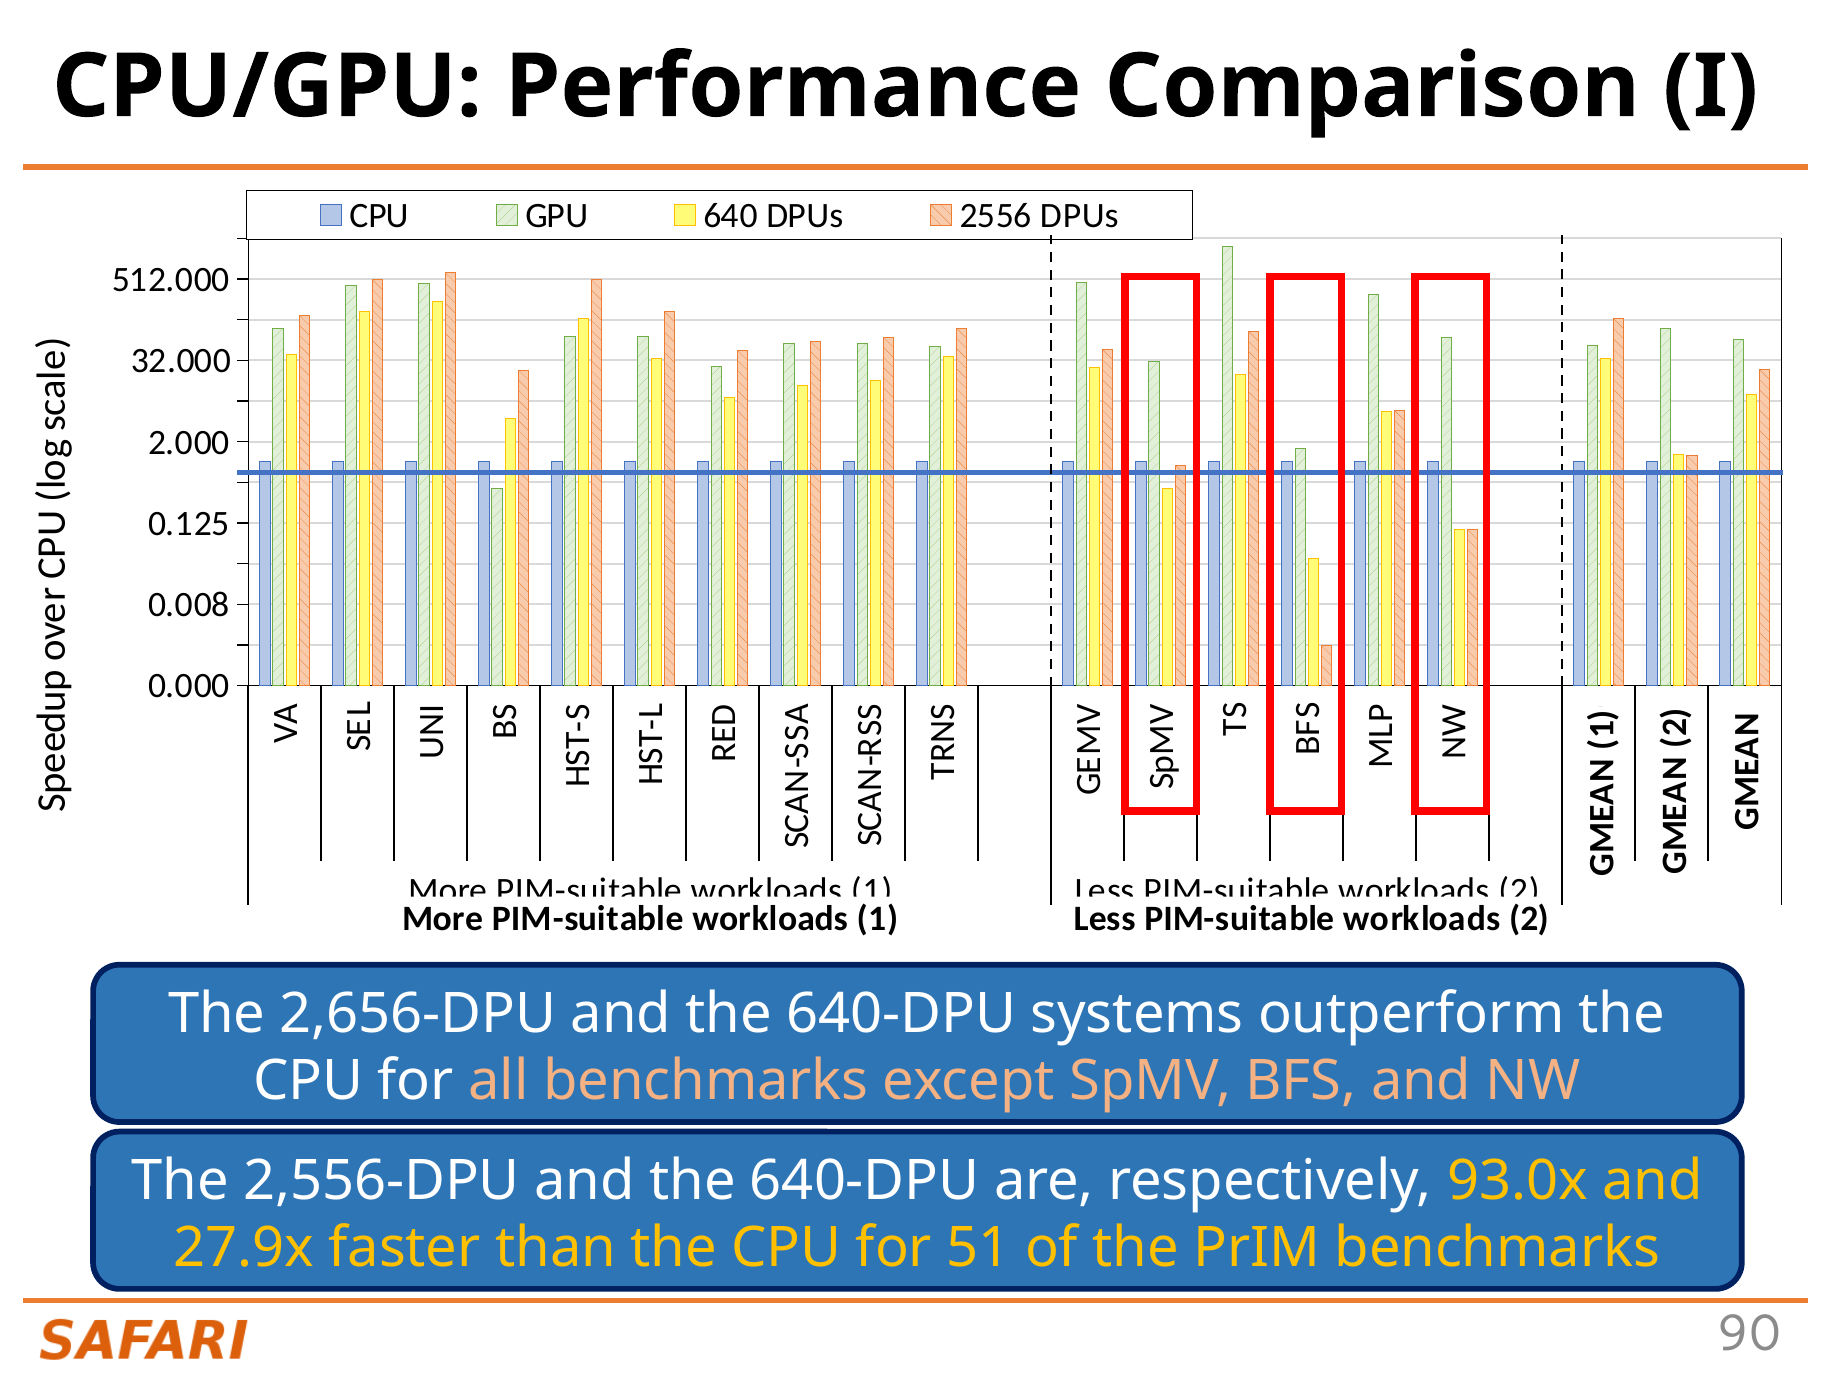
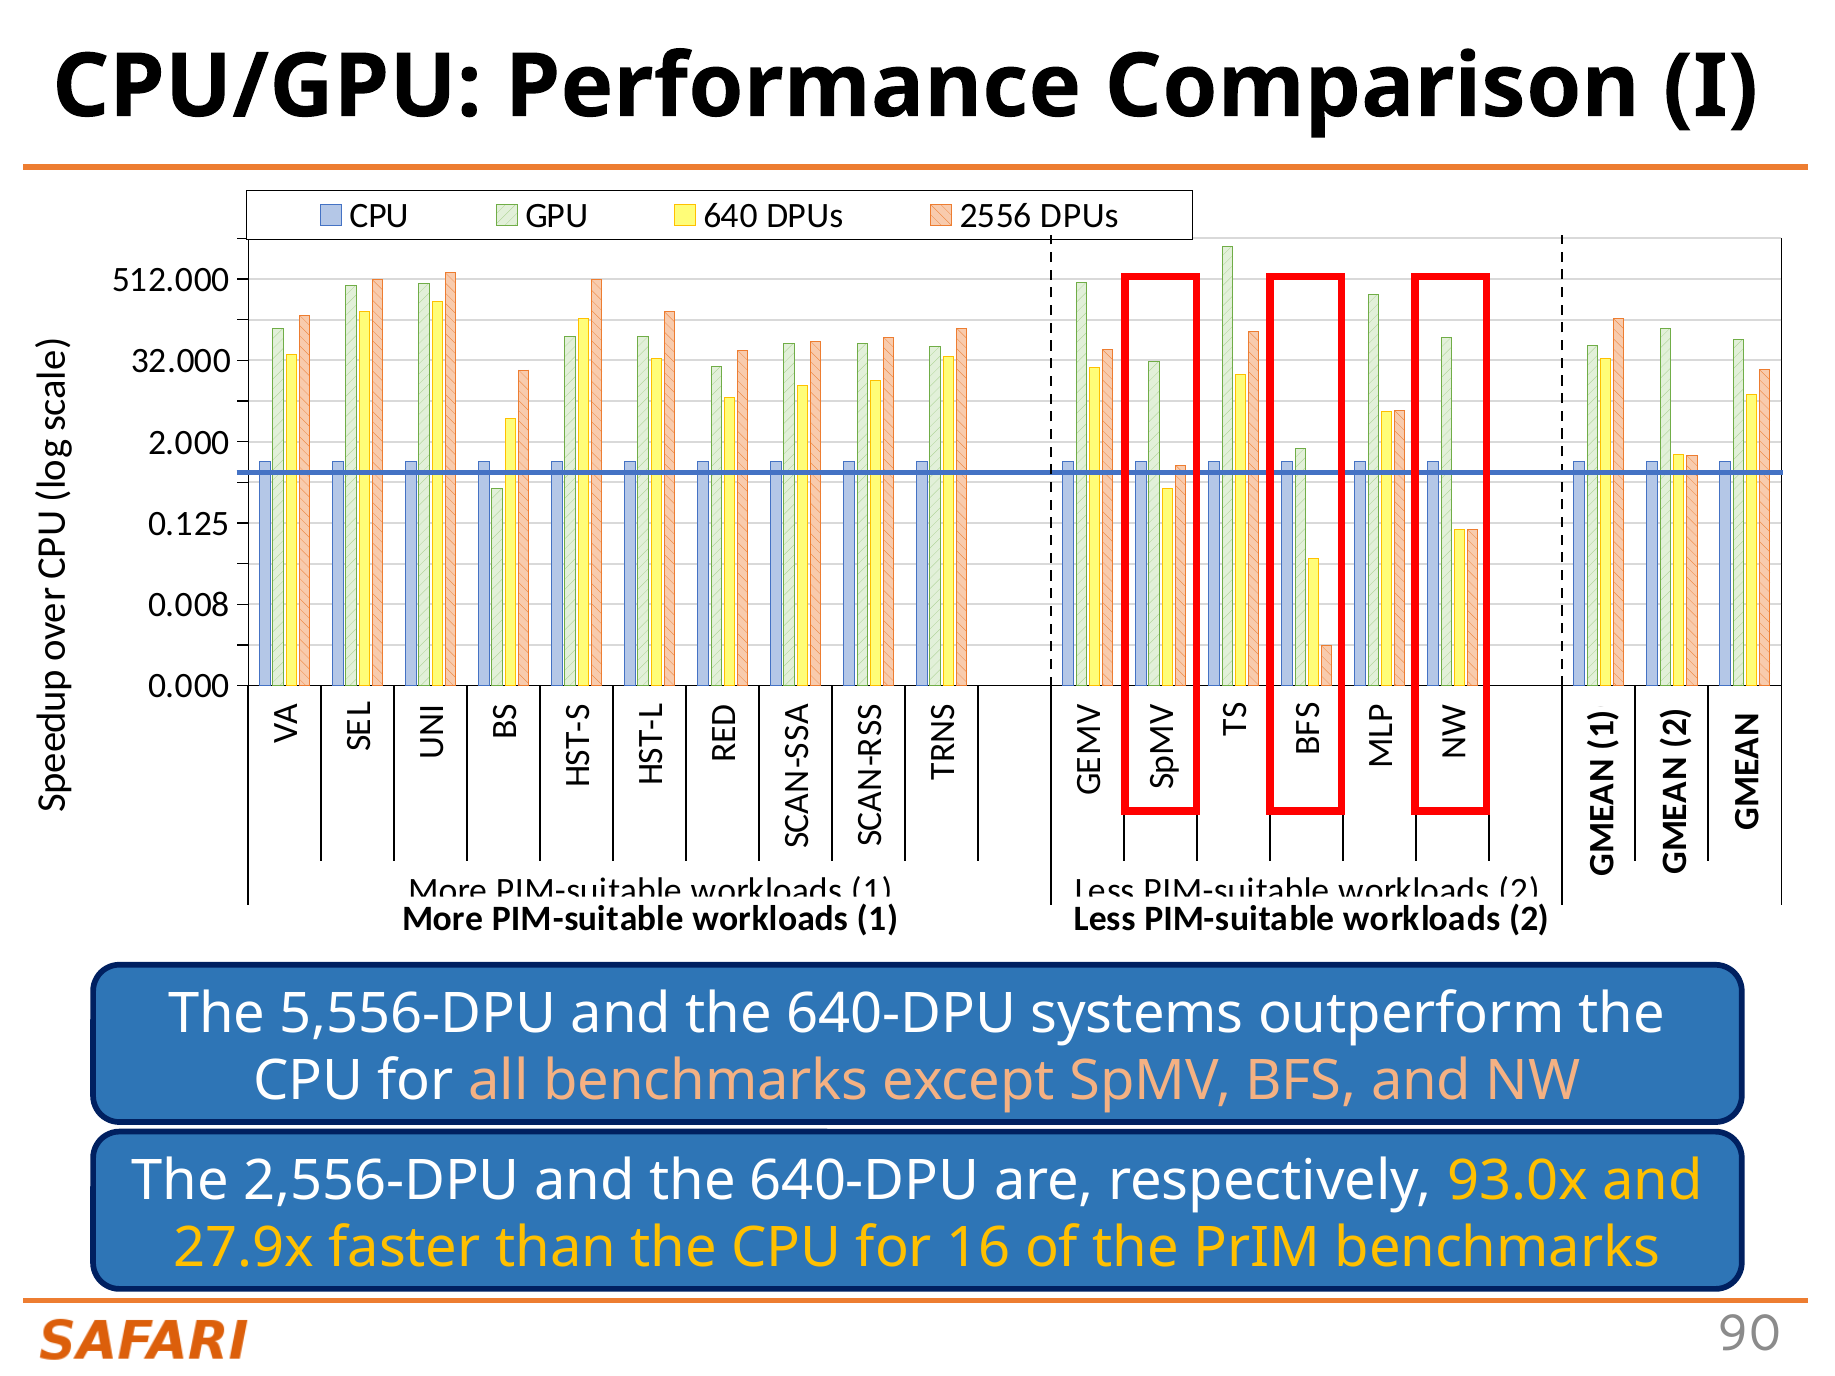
2,656-DPU: 2,656-DPU -> 5,556-DPU
51: 51 -> 16
